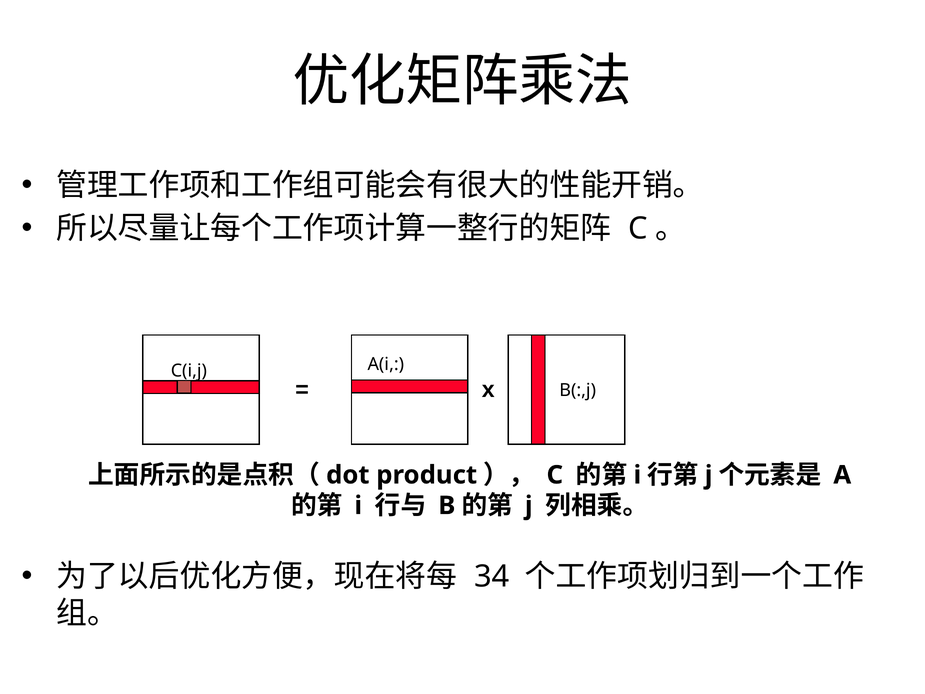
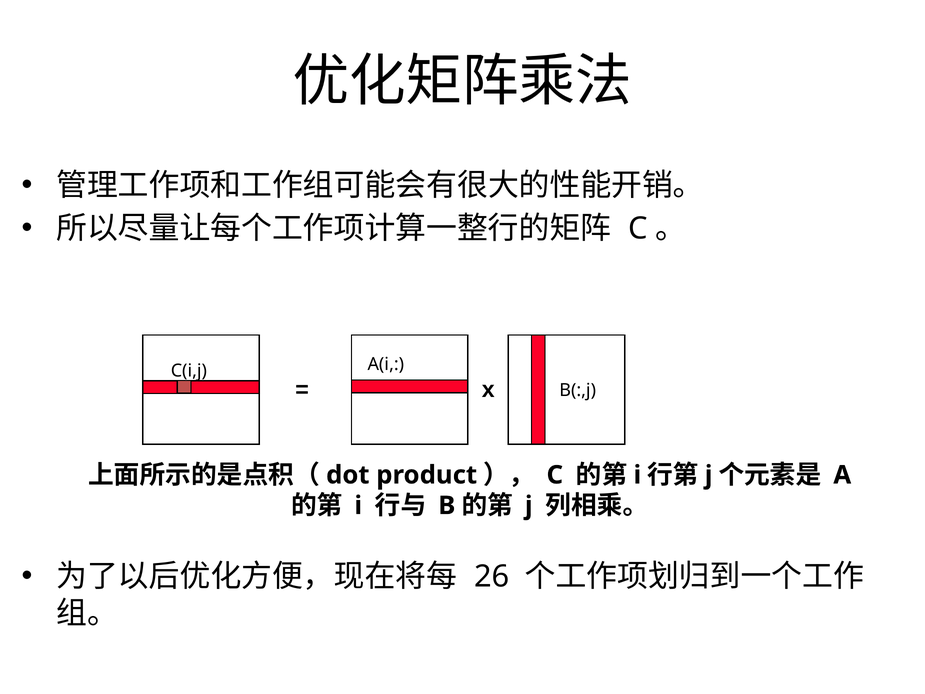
34: 34 -> 26
